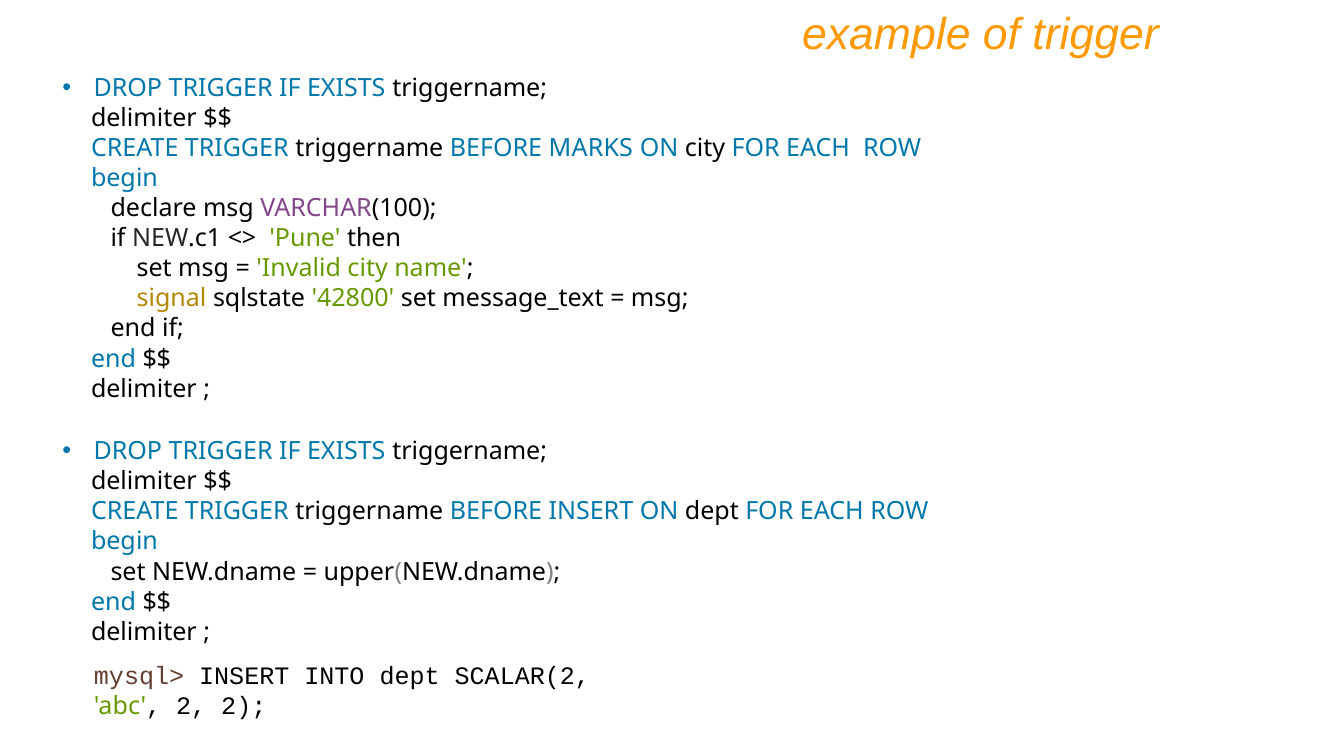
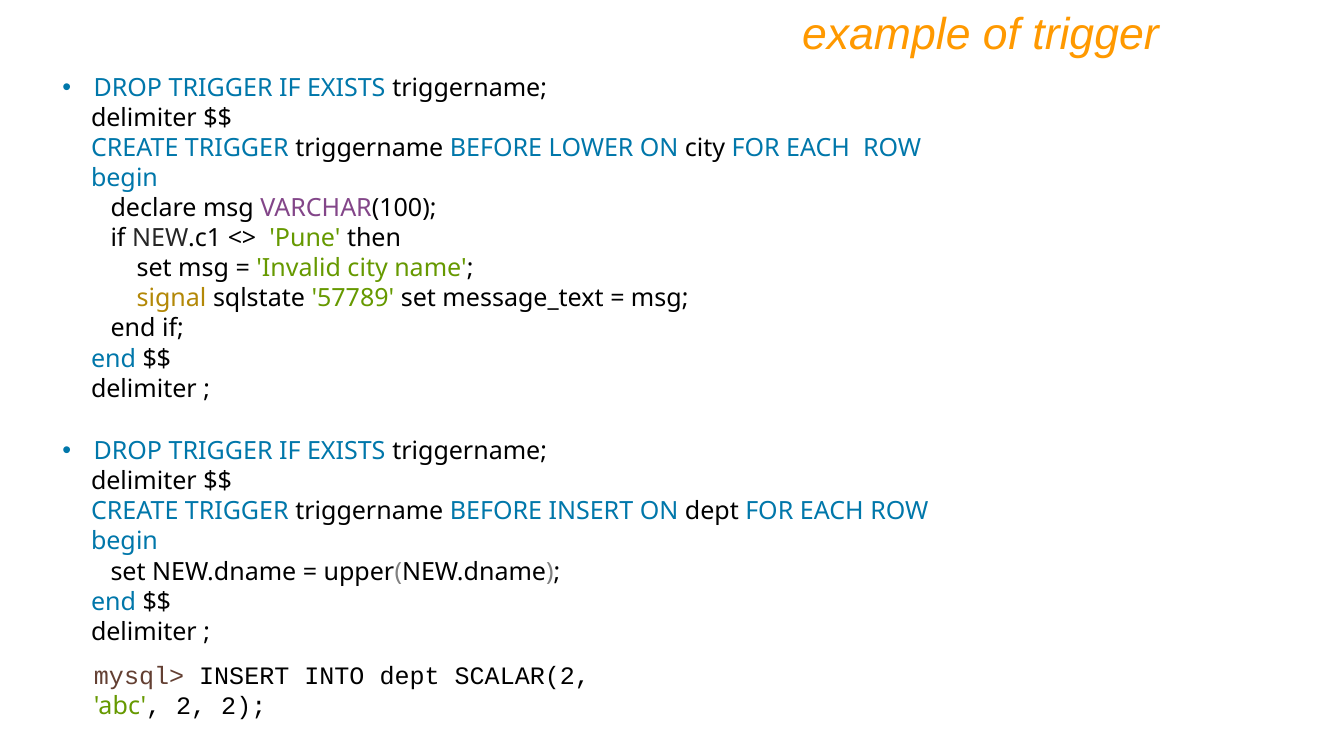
MARKS: MARKS -> LOWER
42800: 42800 -> 57789
